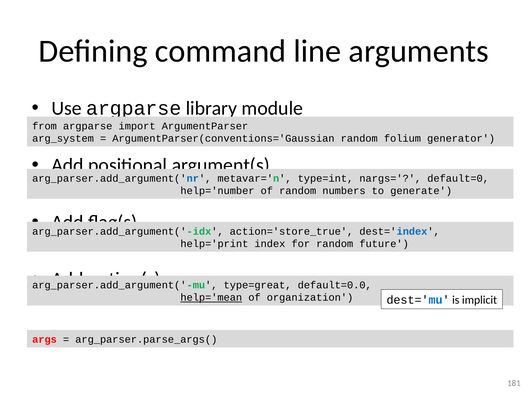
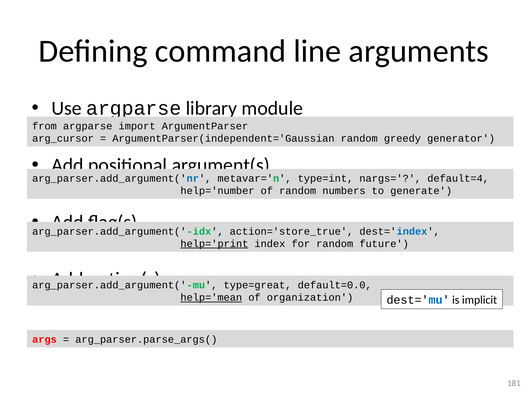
arg_system: arg_system -> arg_cursor
ArgumentParser(conventions='Gaussian: ArgumentParser(conventions='Gaussian -> ArgumentParser(independent='Gaussian
folium: folium -> greedy
default=0: default=0 -> default=4
help='print underline: none -> present
